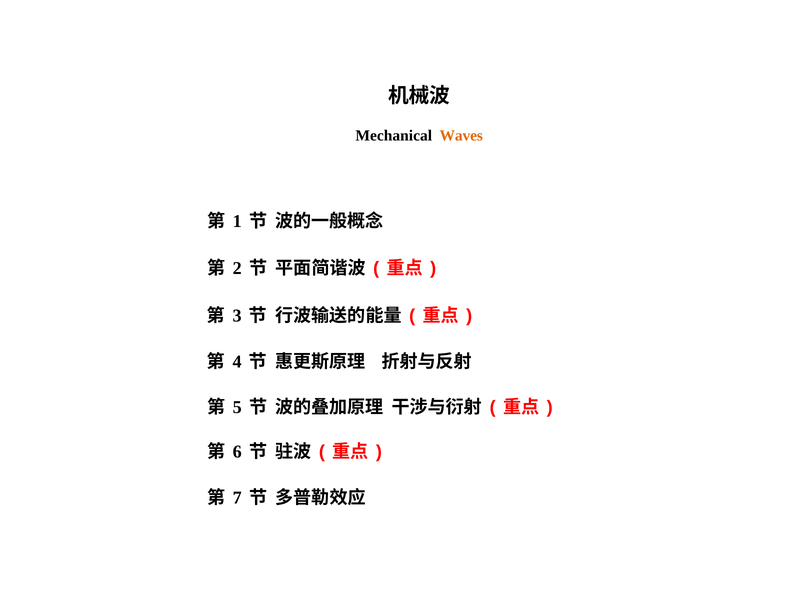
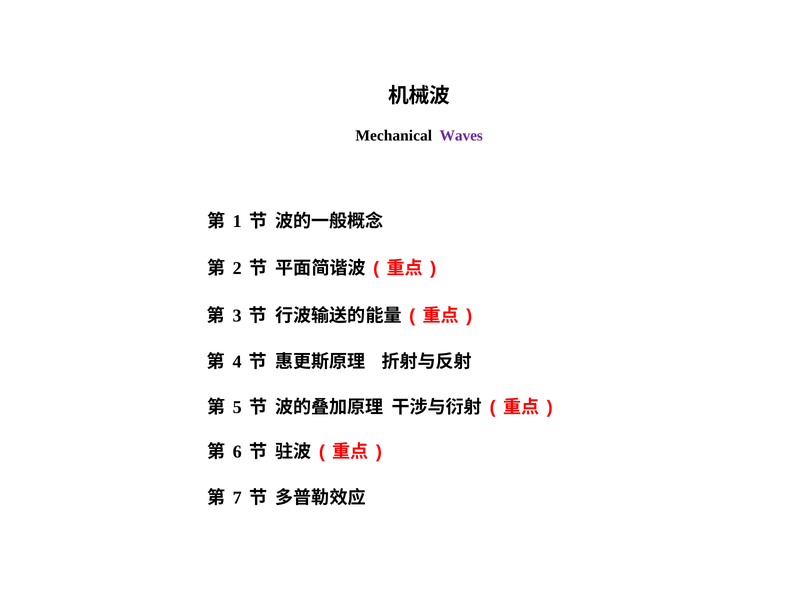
Waves colour: orange -> purple
